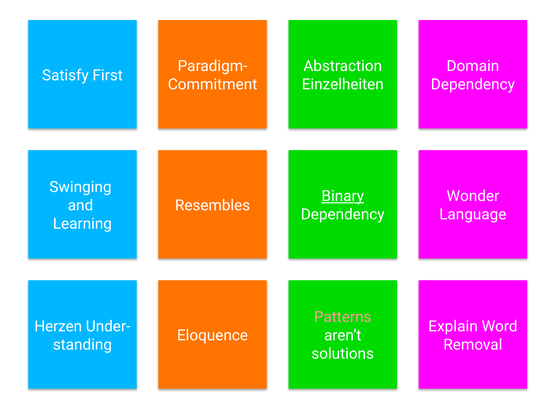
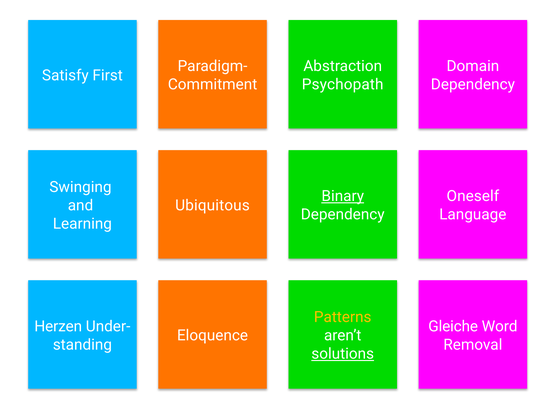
Einzelheiten: Einzelheiten -> Psychopath
Wonder: Wonder -> Oneself
Resembles: Resembles -> Ubiquitous
Patterns colour: pink -> yellow
Explain: Explain -> Gleiche
solutions underline: none -> present
